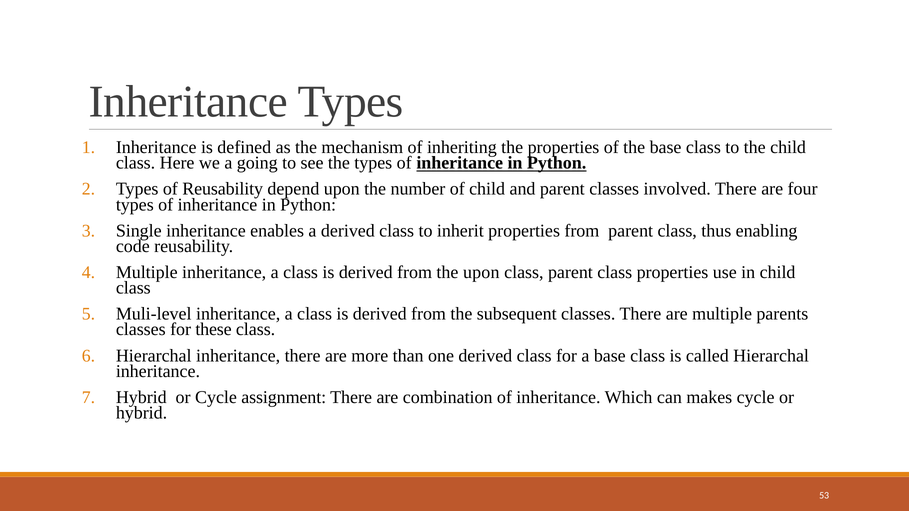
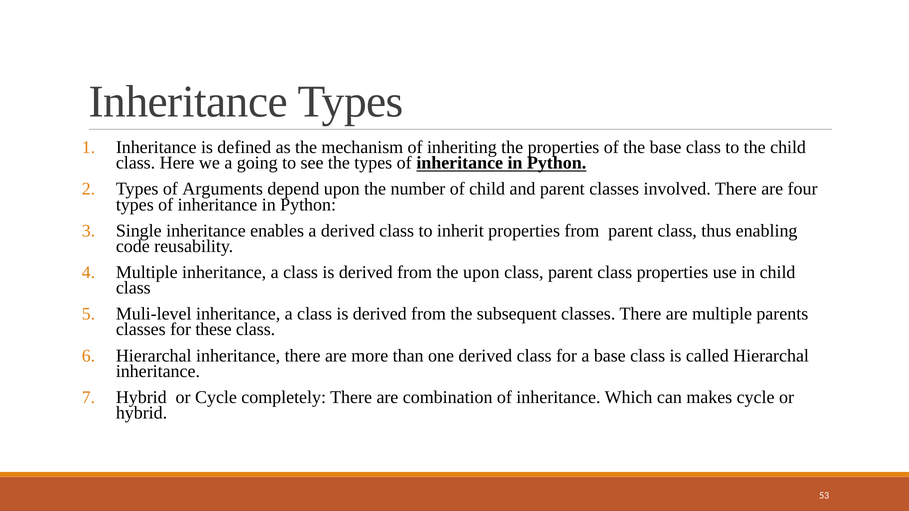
of Reusability: Reusability -> Arguments
assignment: assignment -> completely
